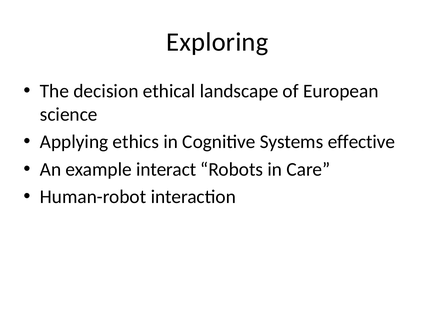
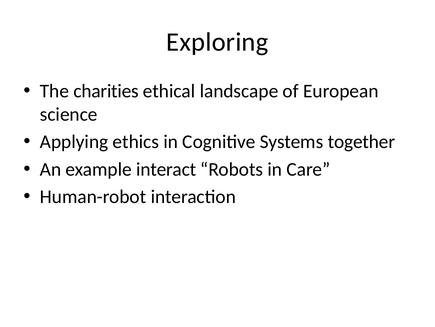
decision: decision -> charities
effective: effective -> together
